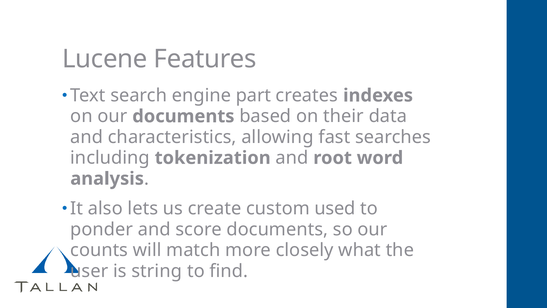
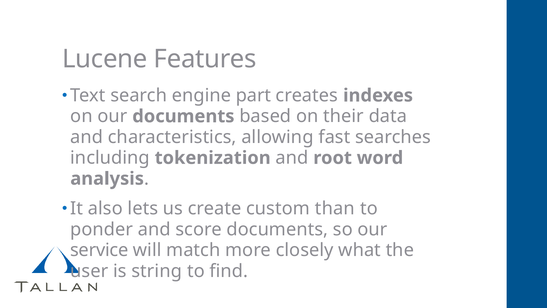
used: used -> than
counts: counts -> service
